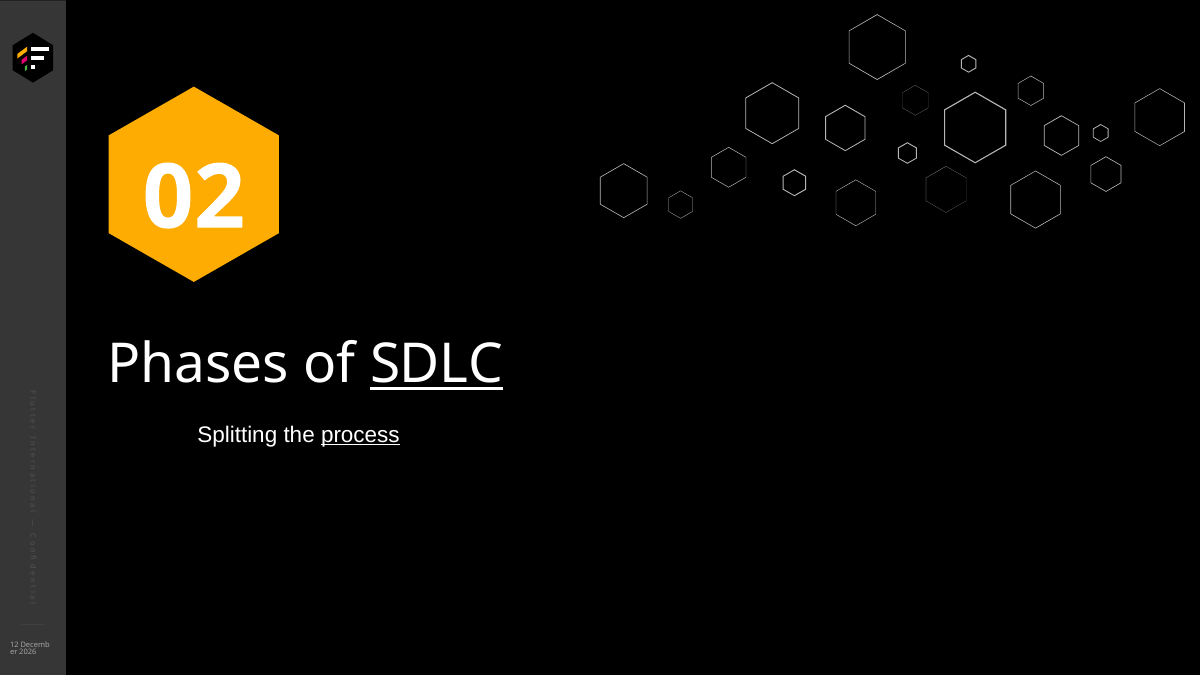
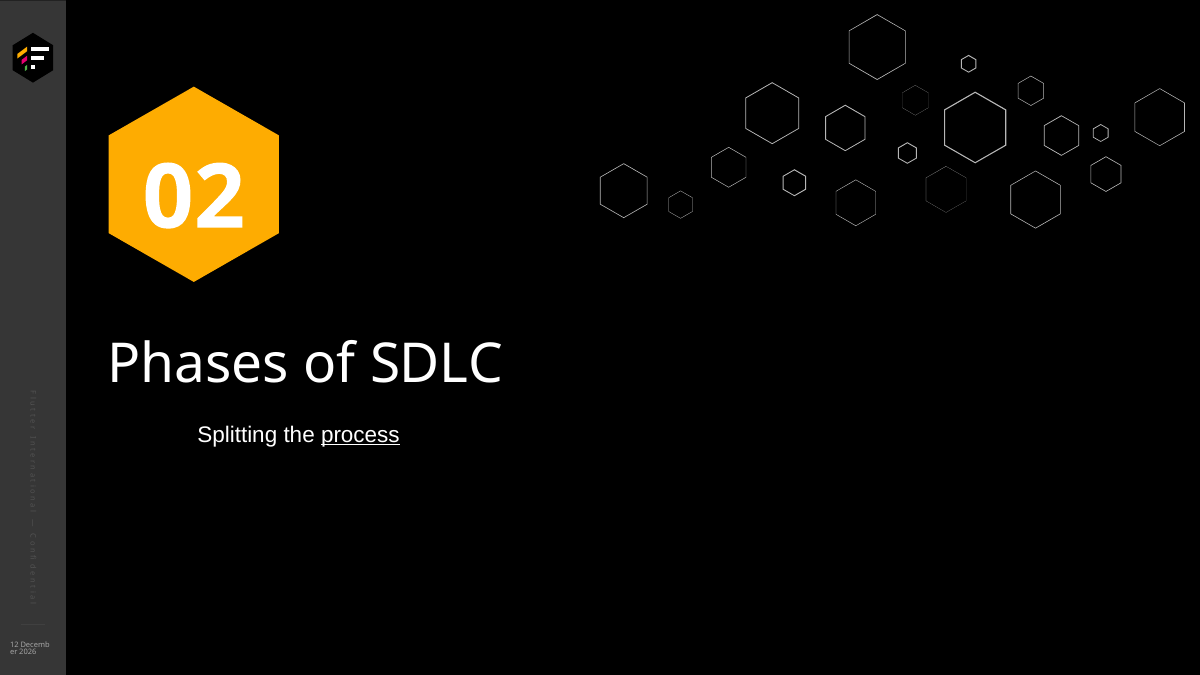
SDLC underline: present -> none
